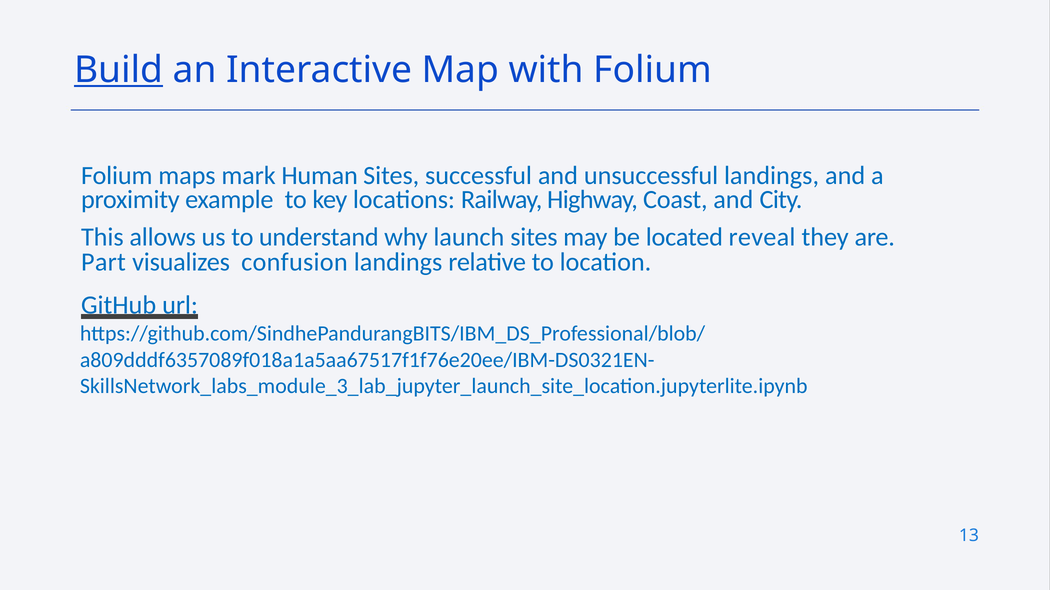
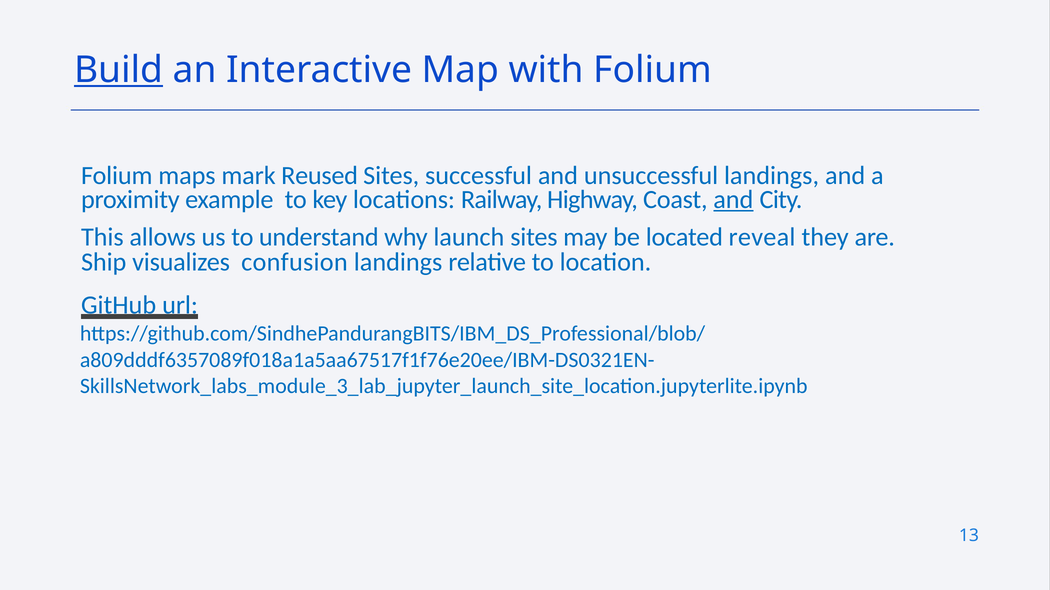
Human: Human -> Reused
and at (733, 200) underline: none -> present
Part: Part -> Ship
